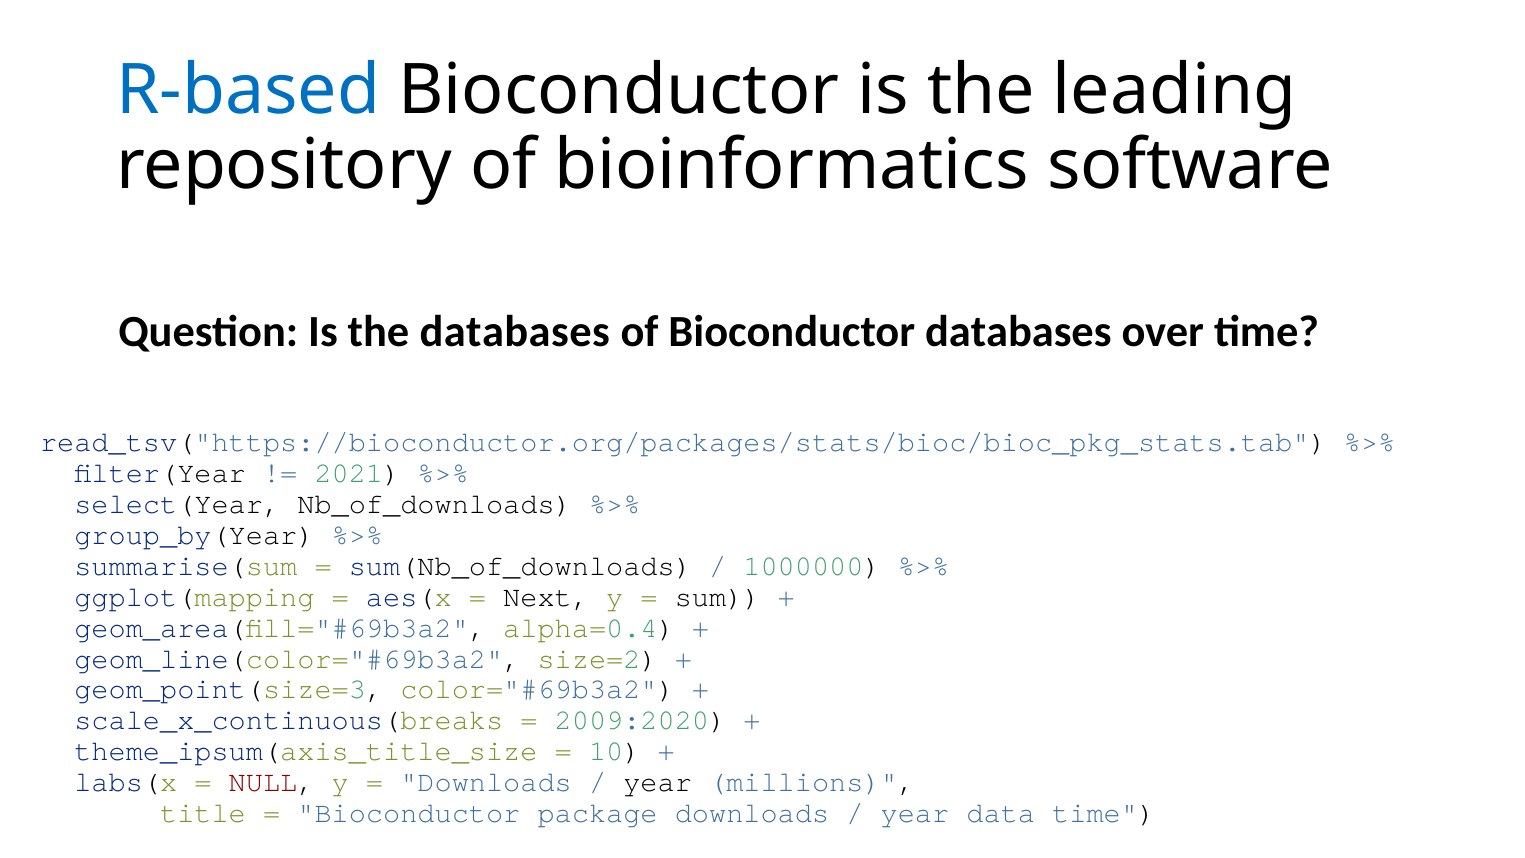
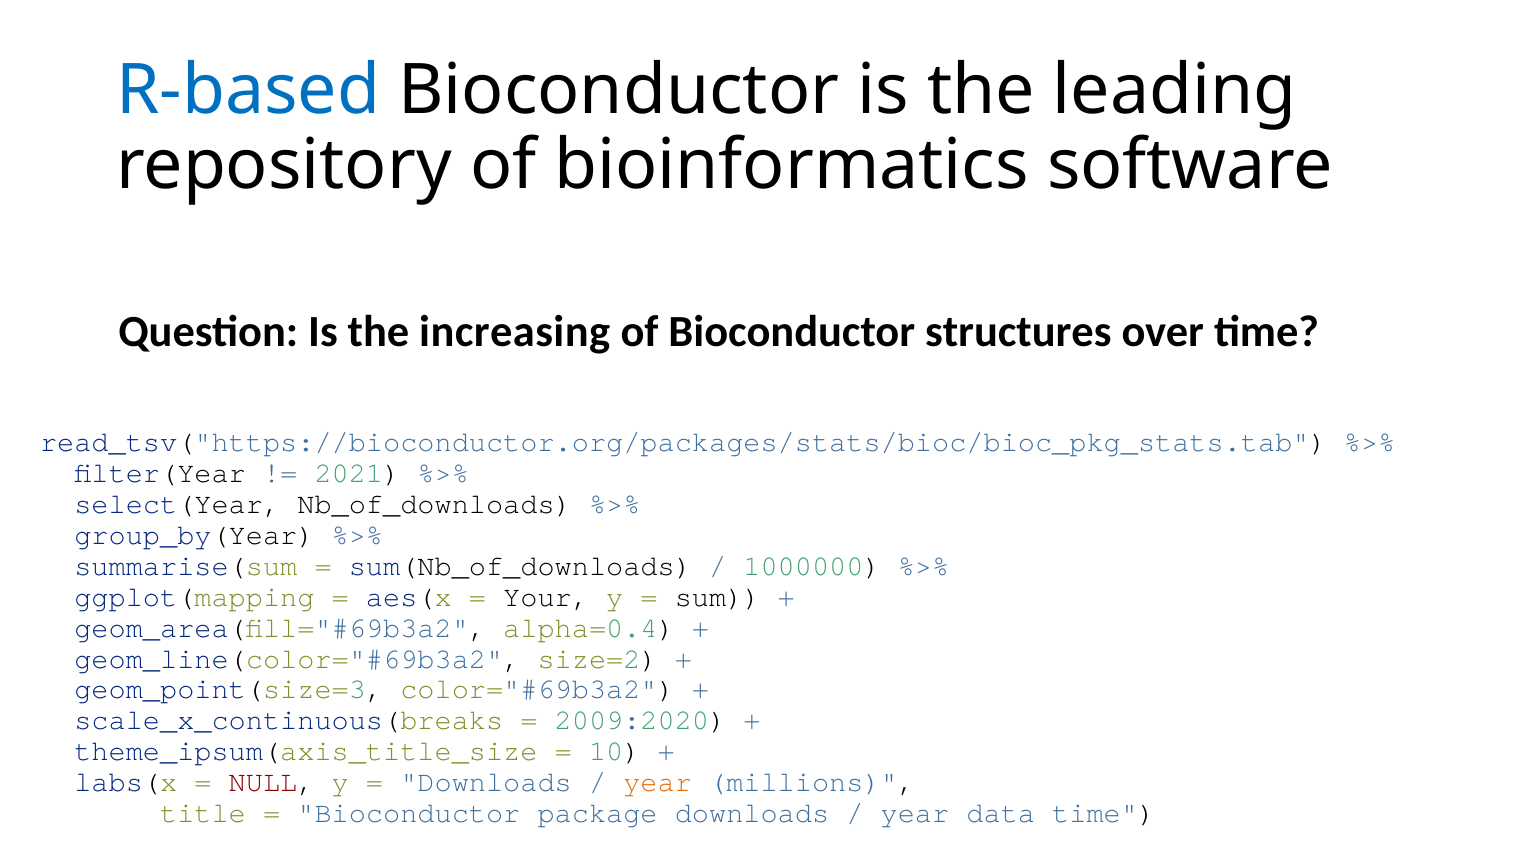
the databases: databases -> increasing
Bioconductor databases: databases -> structures
Next: Next -> Your
year at (658, 782) colour: black -> orange
